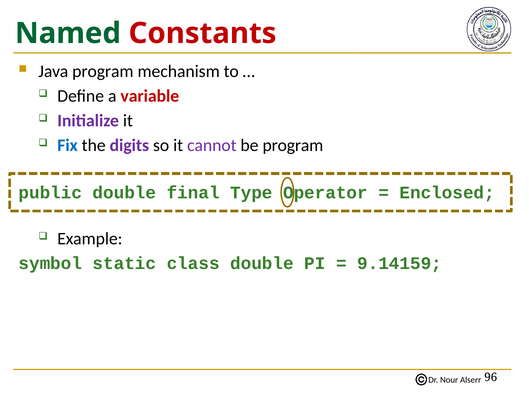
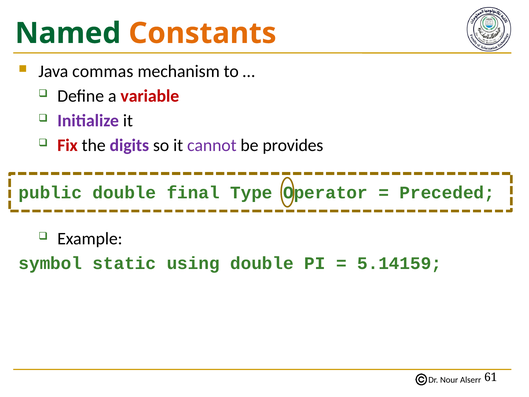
Constants colour: red -> orange
Java program: program -> commas
Fix colour: blue -> red
be program: program -> provides
Enclosed: Enclosed -> Preceded
class: class -> using
9.14159: 9.14159 -> 5.14159
96: 96 -> 61
